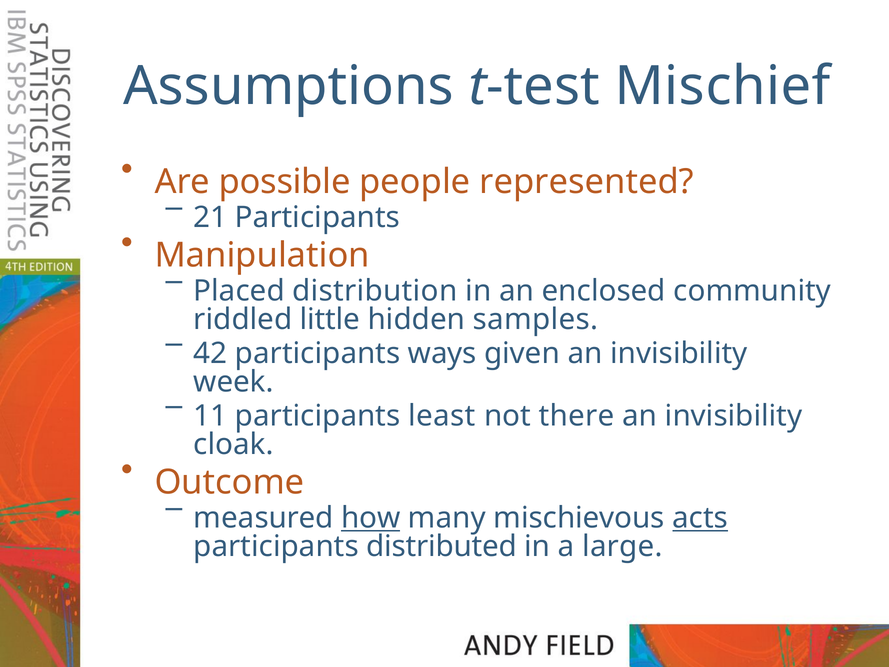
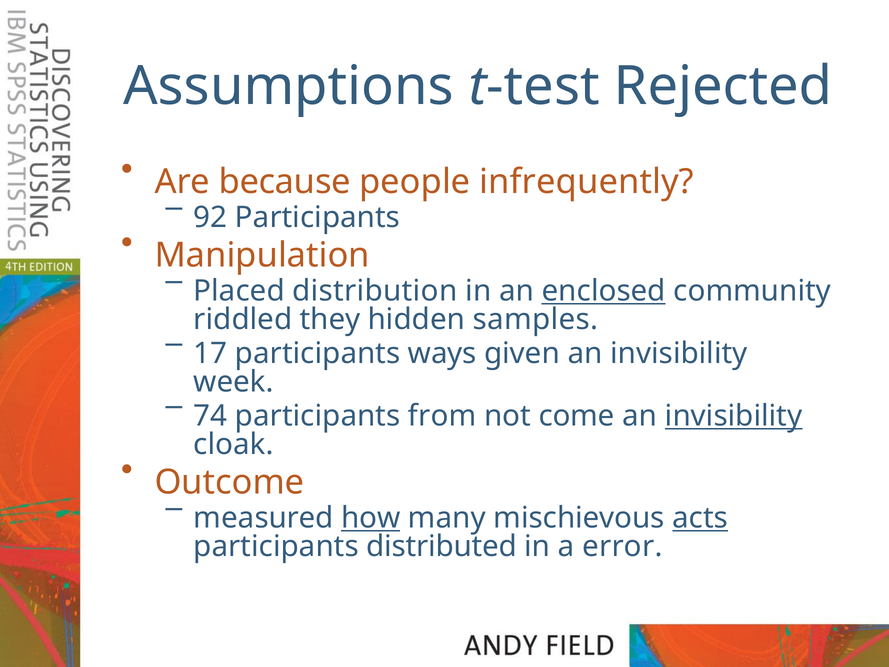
Mischief: Mischief -> Rejected
possible: possible -> because
represented: represented -> infrequently
21: 21 -> 92
enclosed underline: none -> present
little: little -> they
42: 42 -> 17
11: 11 -> 74
least: least -> from
there: there -> come
invisibility at (734, 416) underline: none -> present
large: large -> error
